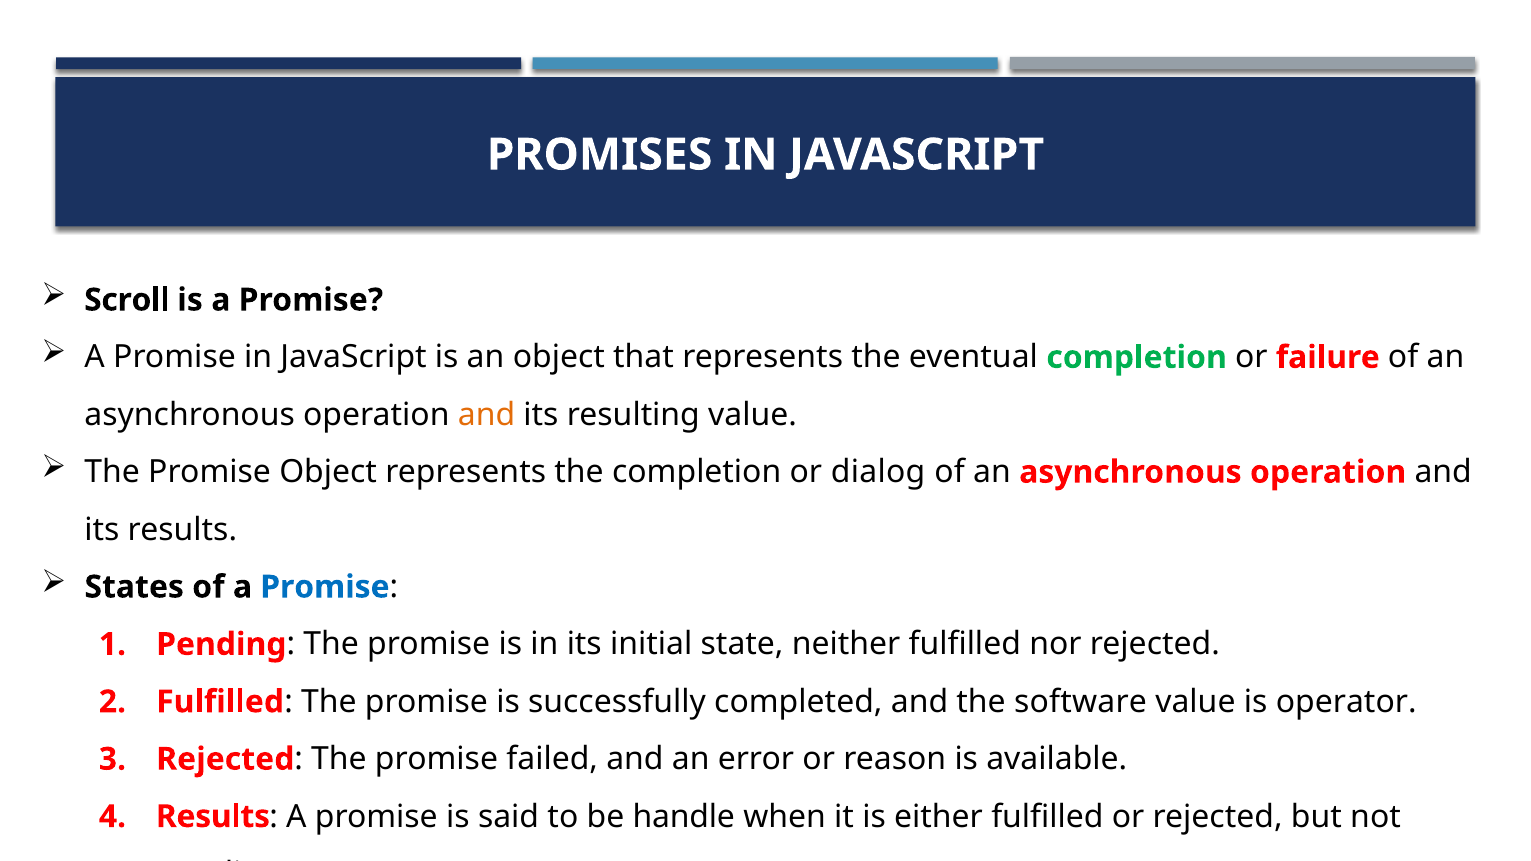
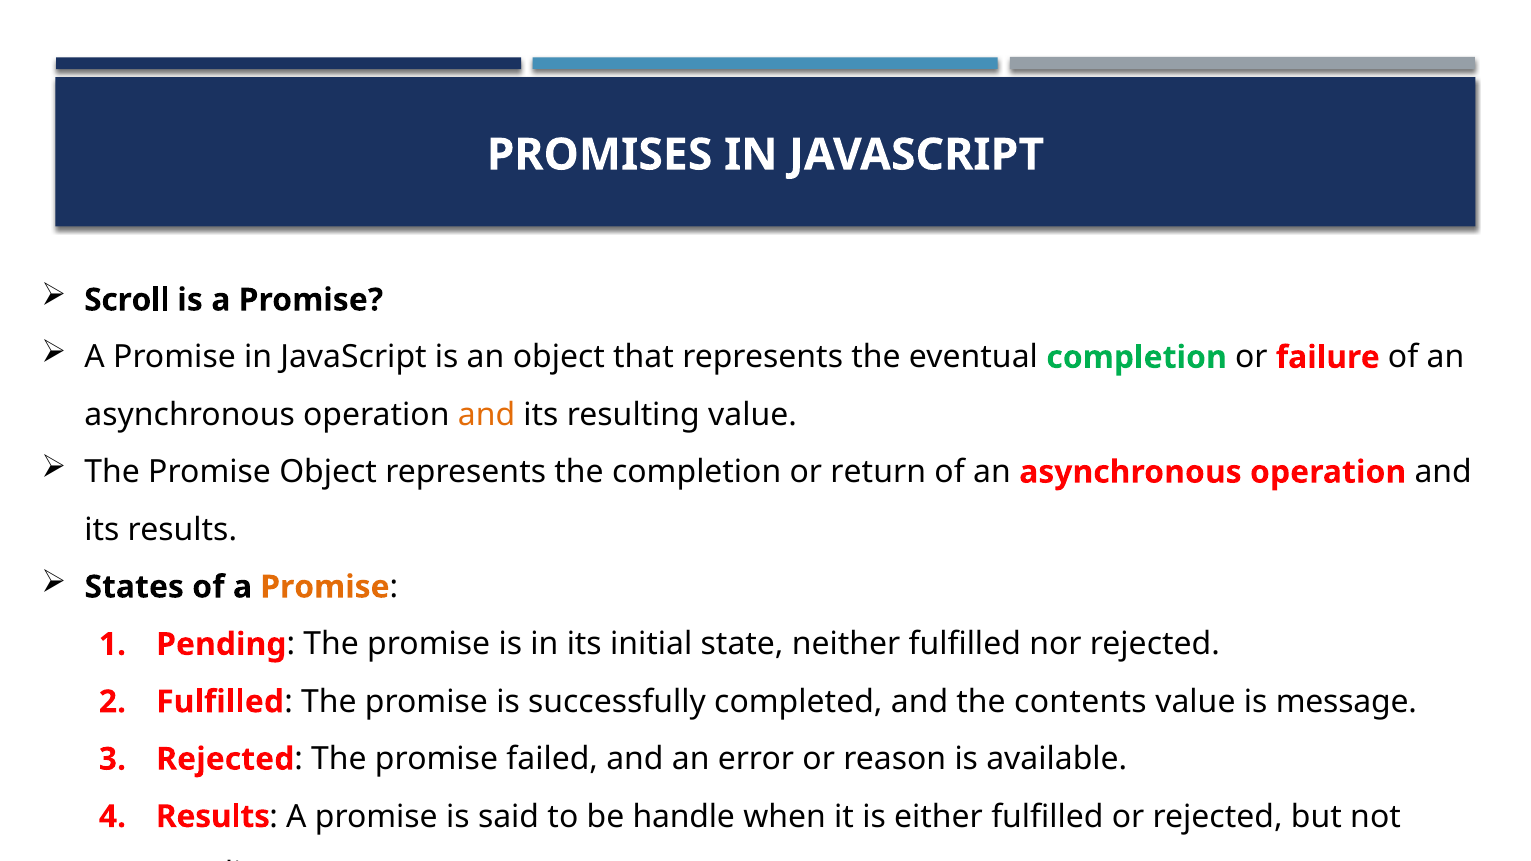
dialog: dialog -> return
Promise at (325, 587) colour: blue -> orange
software: software -> contents
operator: operator -> message
